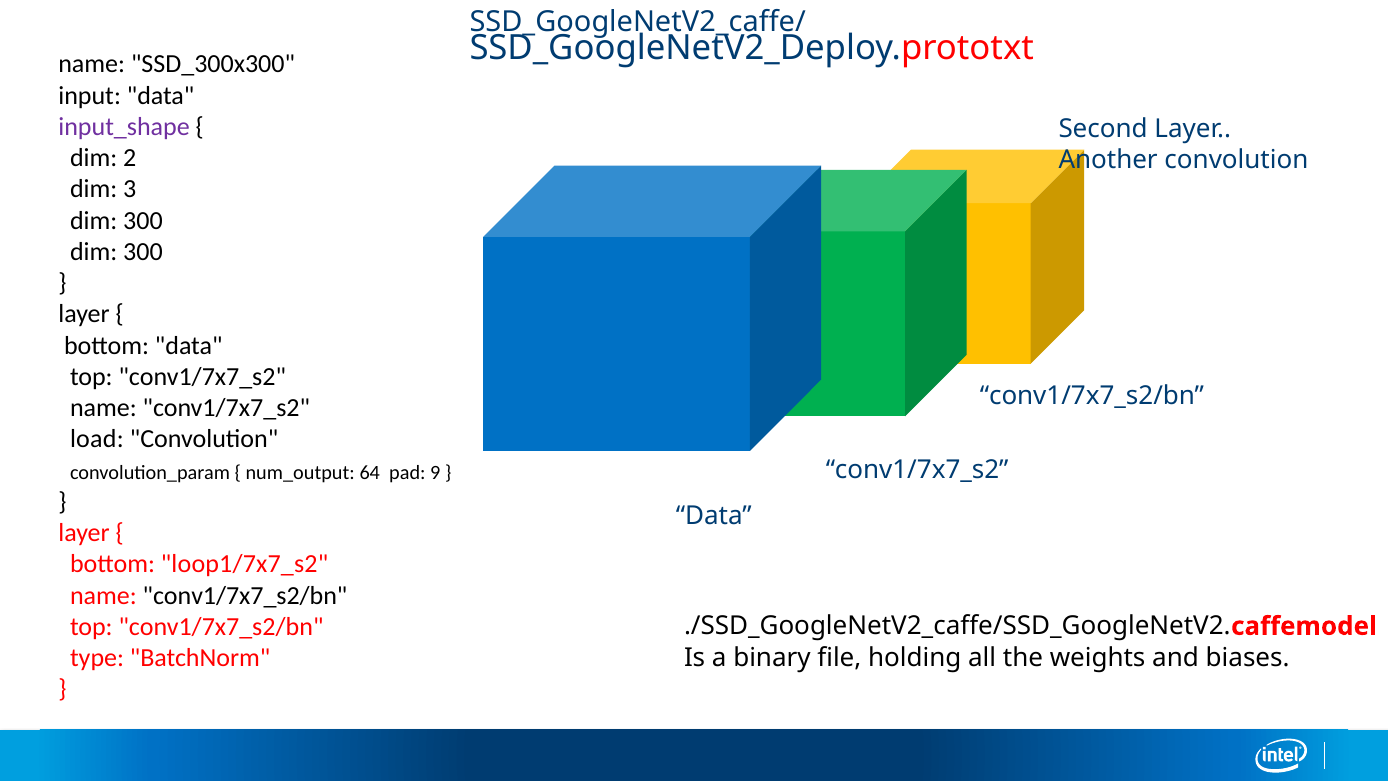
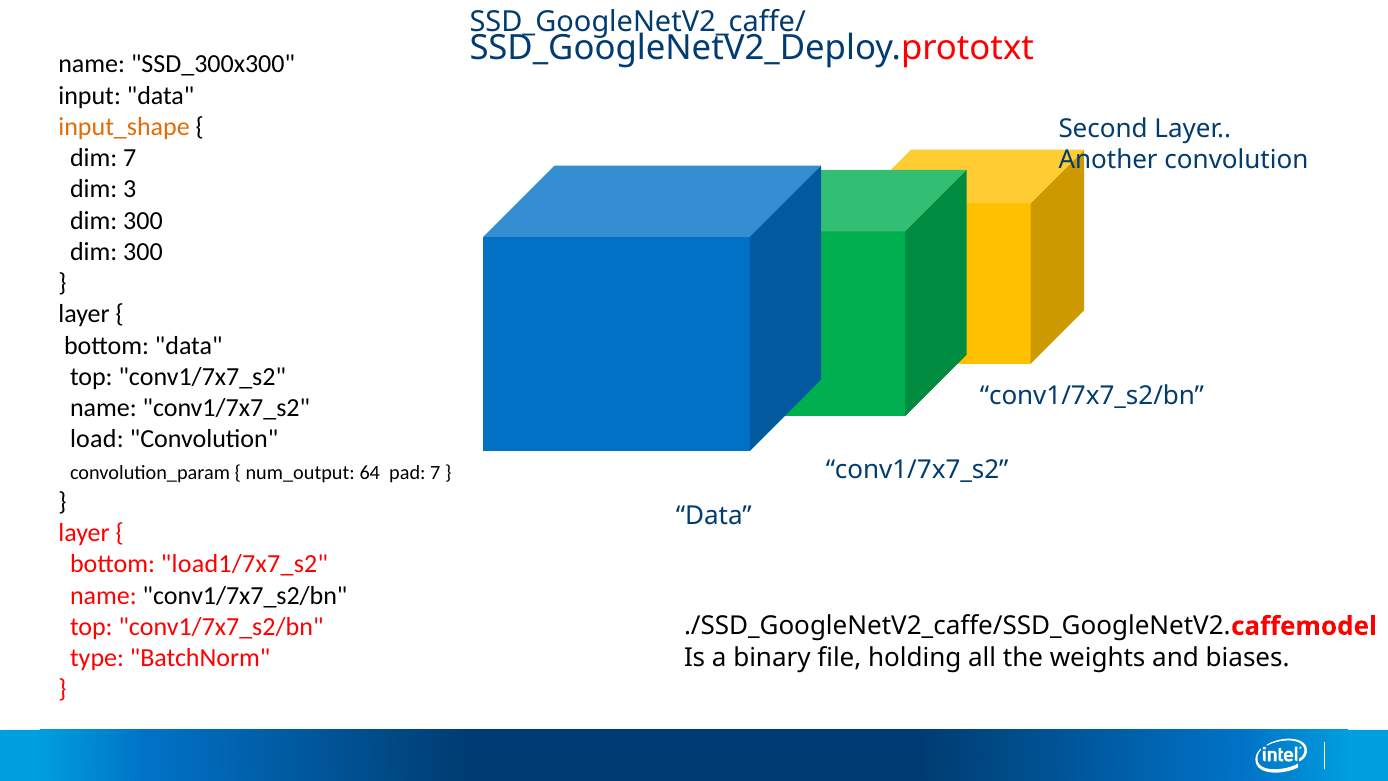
input_shape colour: purple -> orange
dim 2: 2 -> 7
pad 9: 9 -> 7
loop1/7x7_s2: loop1/7x7_s2 -> load1/7x7_s2
